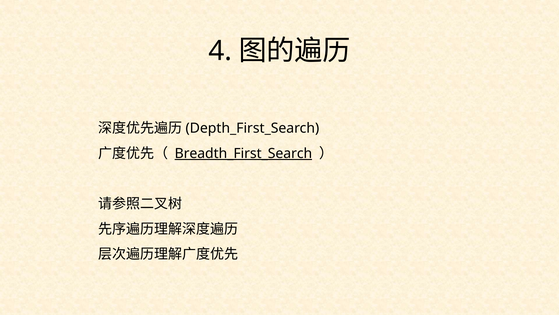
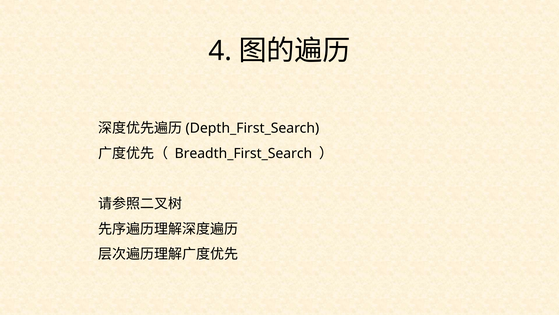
Breadth_First_Search underline: present -> none
